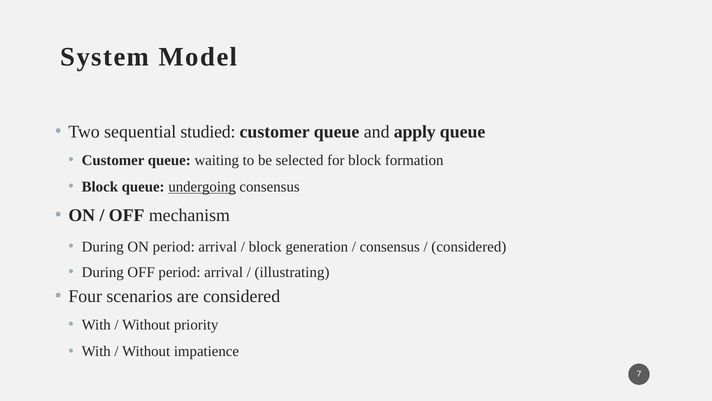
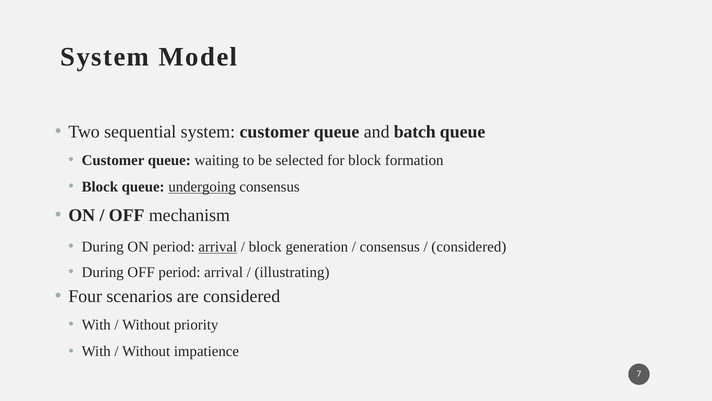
sequential studied: studied -> system
apply: apply -> batch
arrival at (218, 247) underline: none -> present
